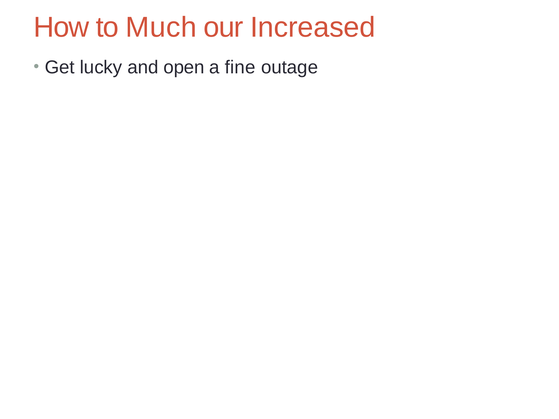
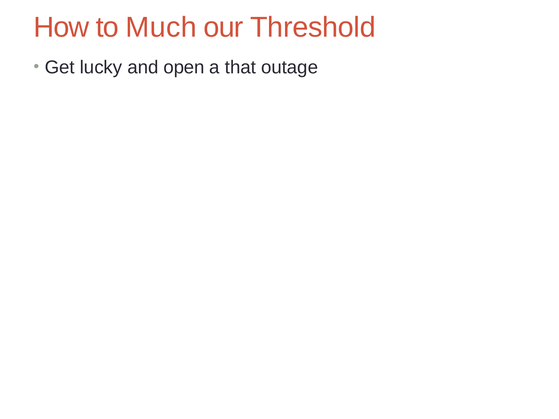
Increased: Increased -> Threshold
fine: fine -> that
